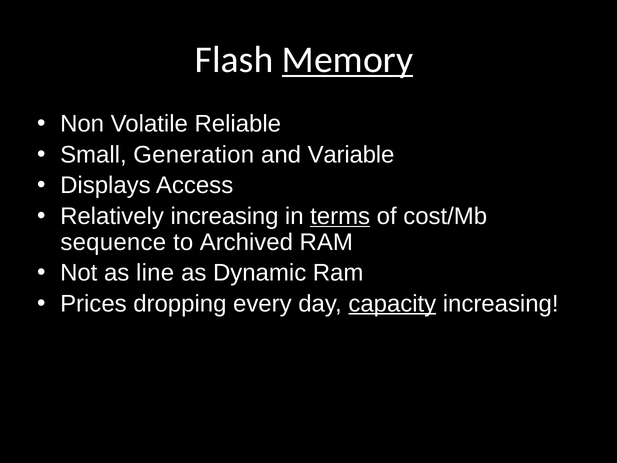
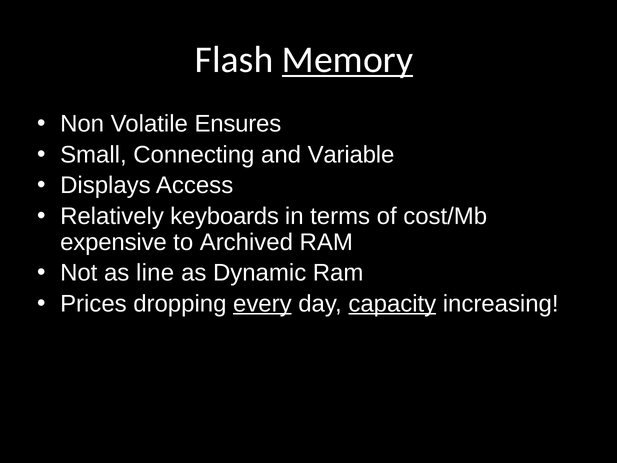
Reliable: Reliable -> Ensures
Generation: Generation -> Connecting
Relatively increasing: increasing -> keyboards
terms underline: present -> none
sequence: sequence -> expensive
every underline: none -> present
